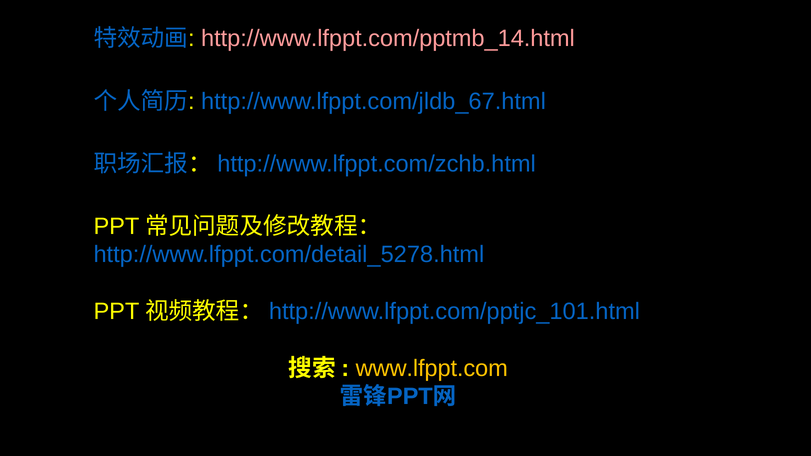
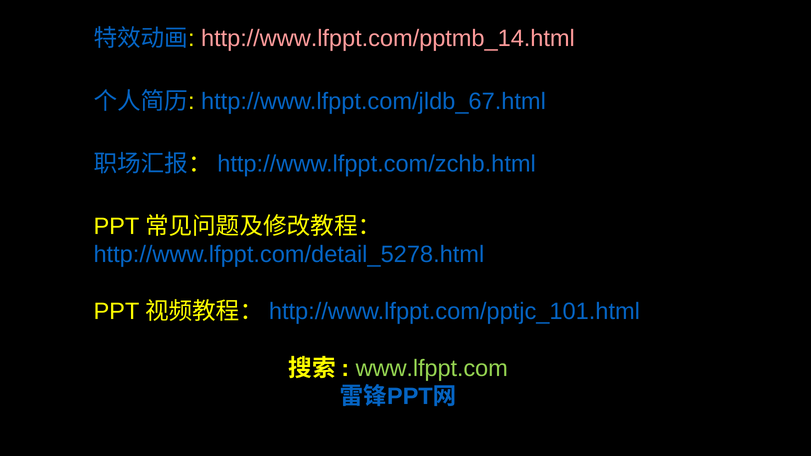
www.lfppt.com colour: yellow -> light green
